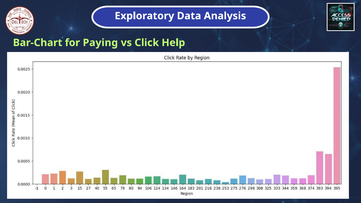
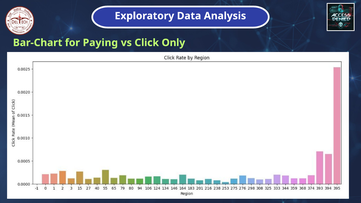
Help: Help -> Only
